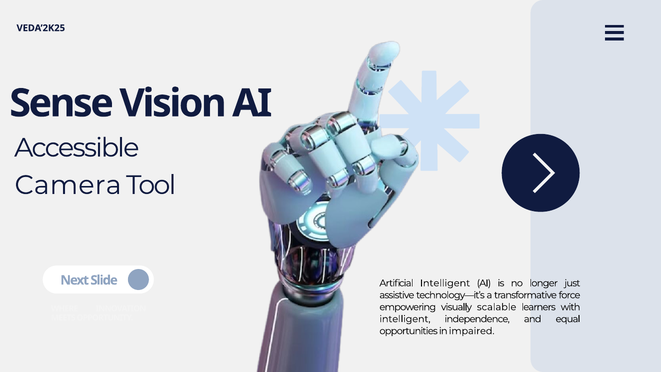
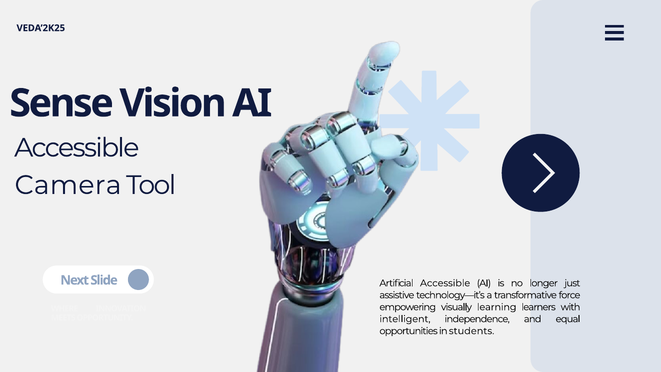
Artificial Intelligent: Intelligent -> Accessible
scalable: scalable -> learning
impaired: impaired -> students
